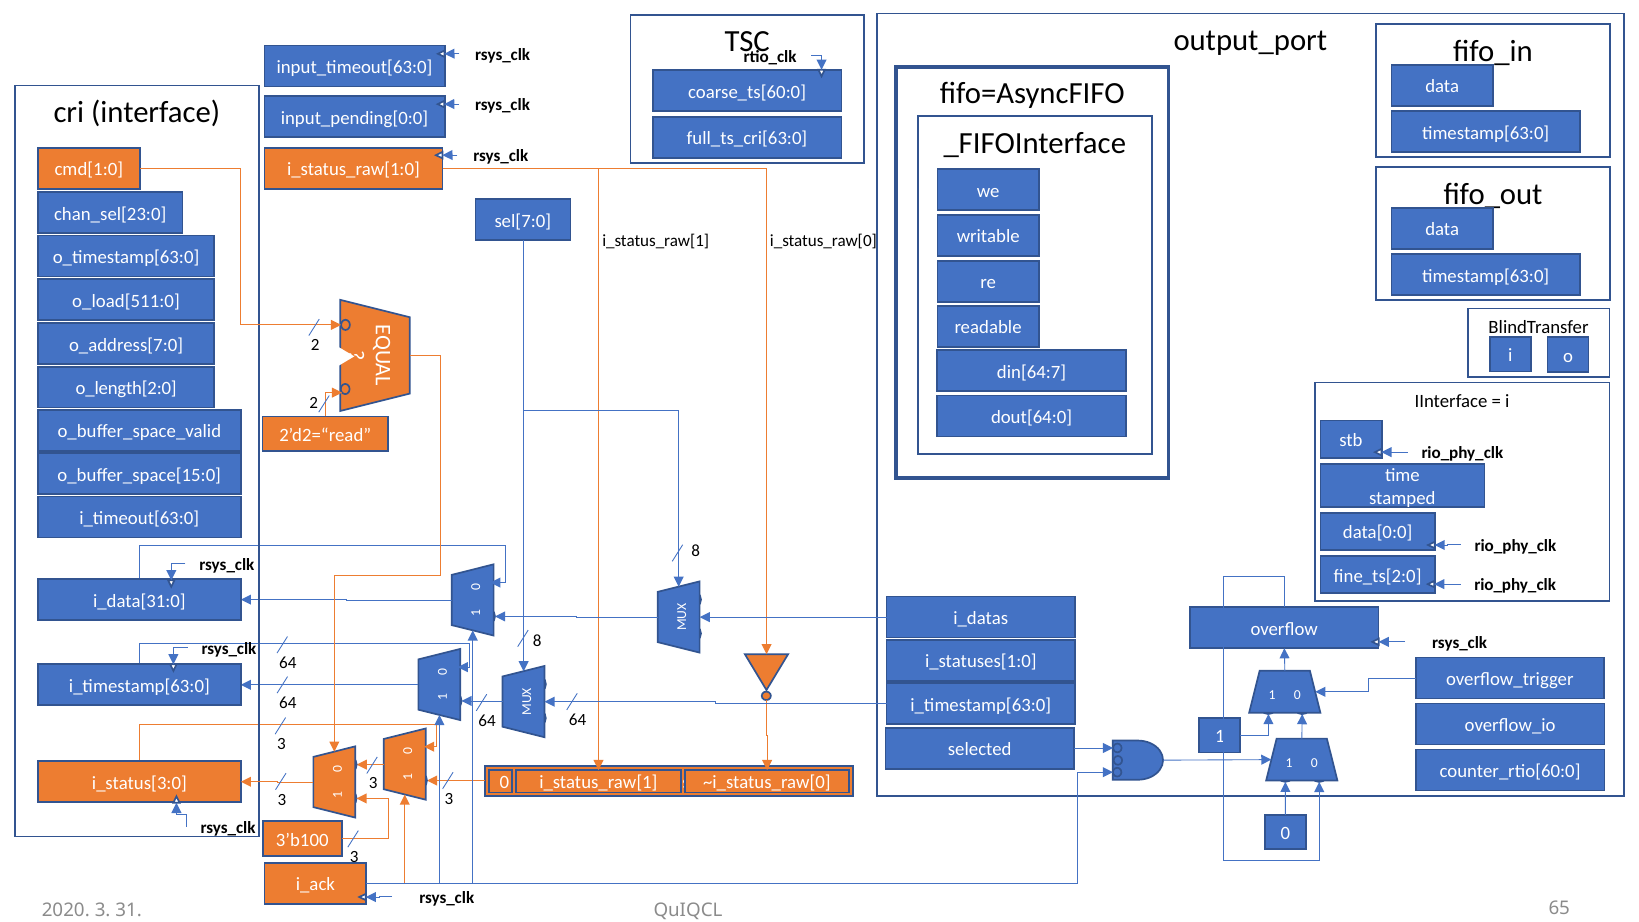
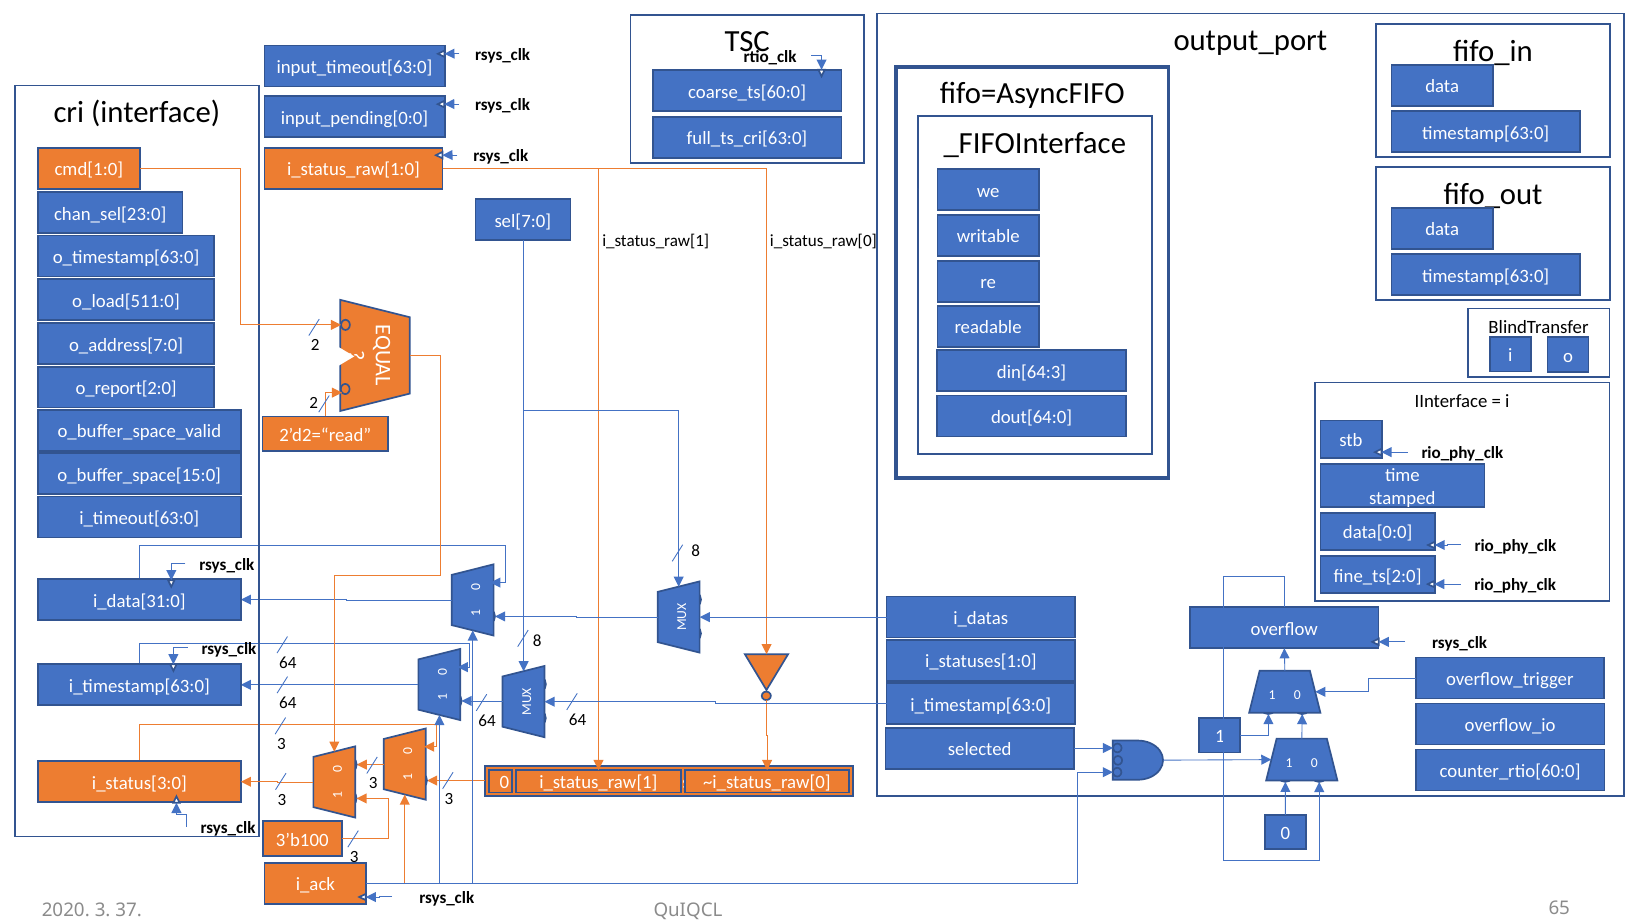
din[64:7: din[64:7 -> din[64:3
o_length[2:0: o_length[2:0 -> o_report[2:0
31: 31 -> 37
